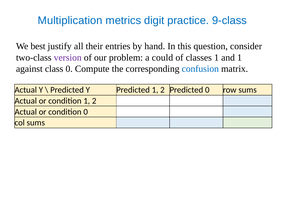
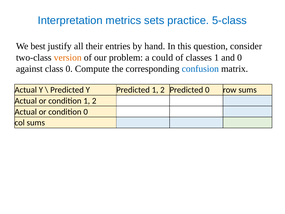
Multiplication: Multiplication -> Interpretation
digit: digit -> sets
9-class: 9-class -> 5-class
version colour: purple -> orange
and 1: 1 -> 0
